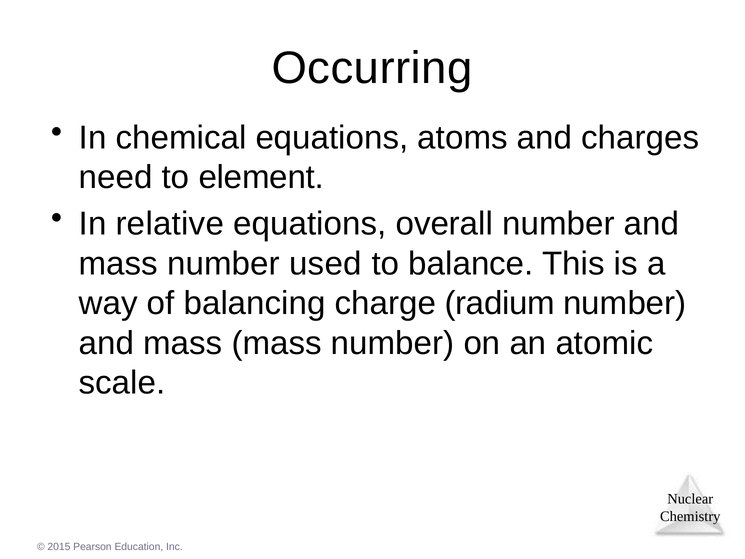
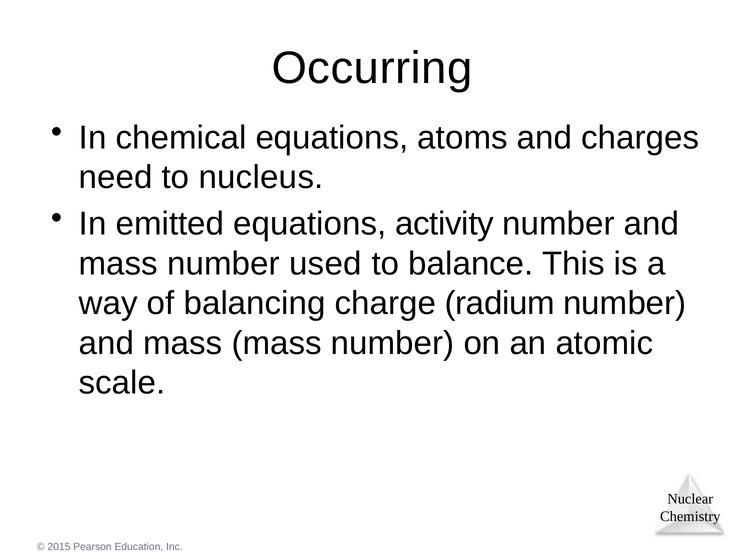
element: element -> nucleus
relative: relative -> emitted
overall: overall -> activity
